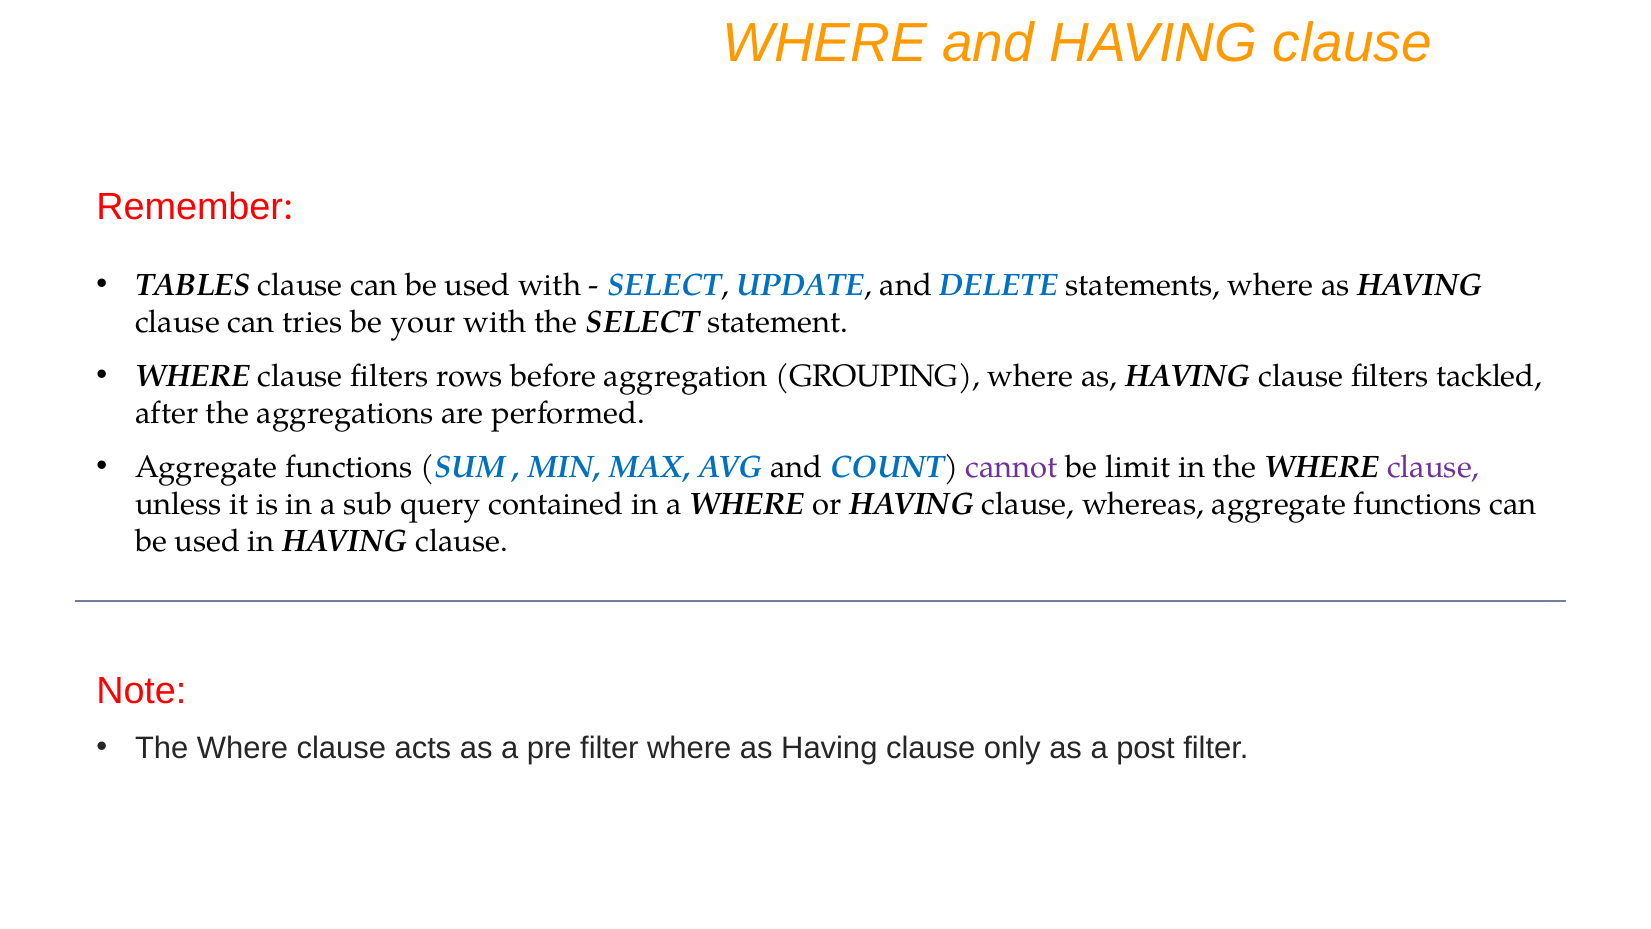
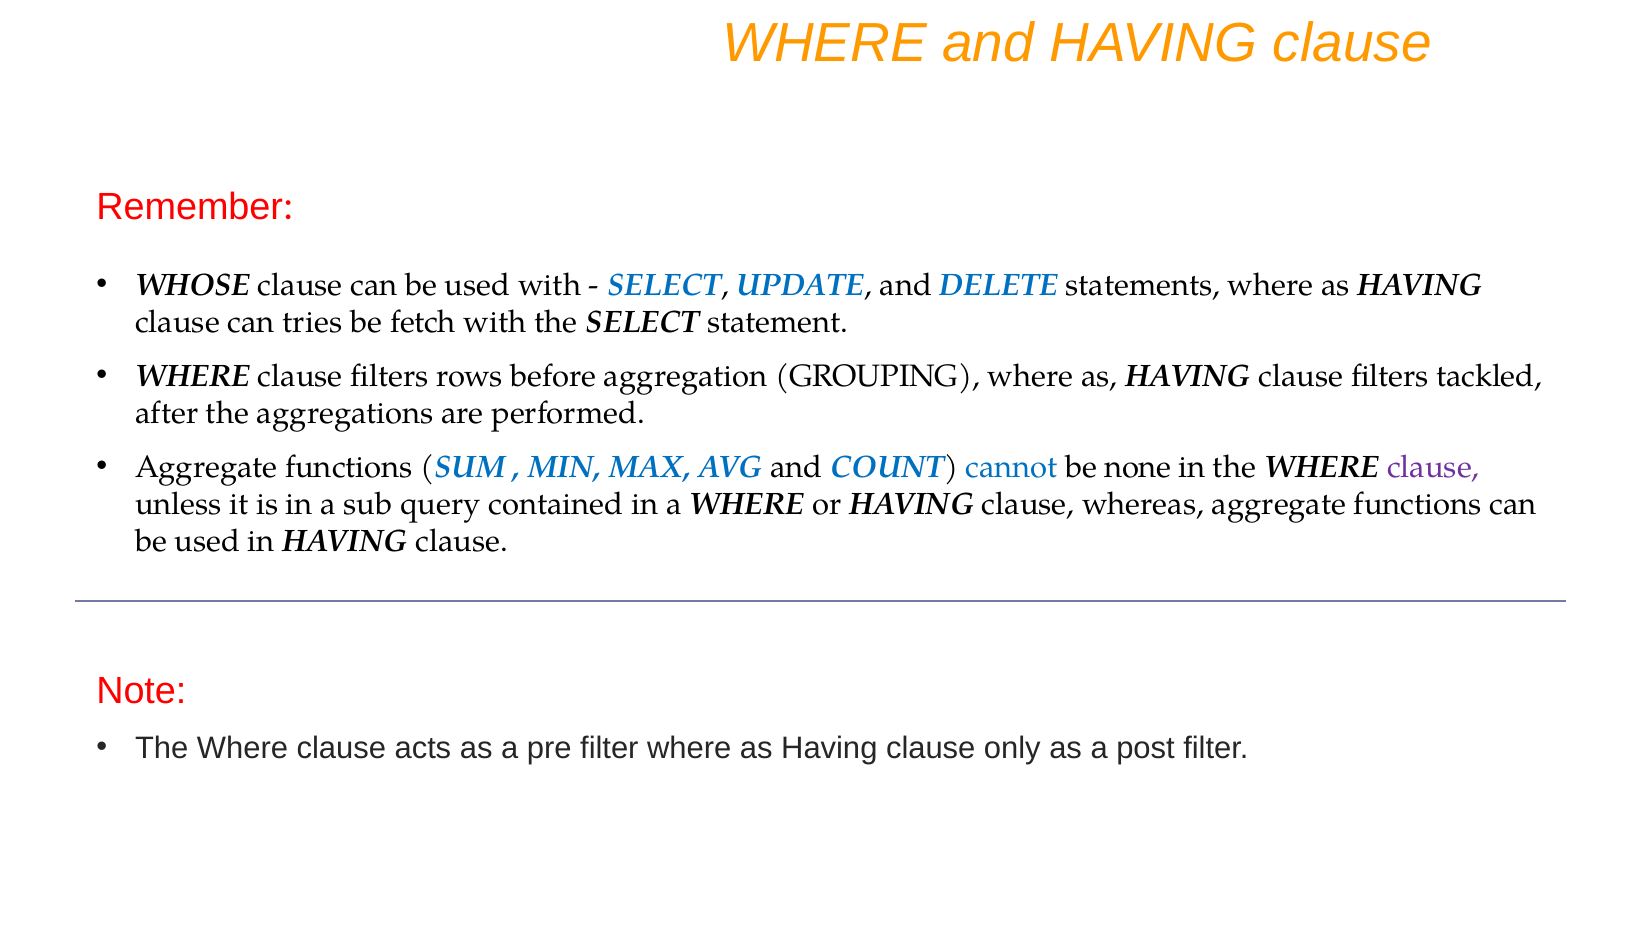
TABLES: TABLES -> WHOSE
your: your -> fetch
cannot colour: purple -> blue
limit: limit -> none
